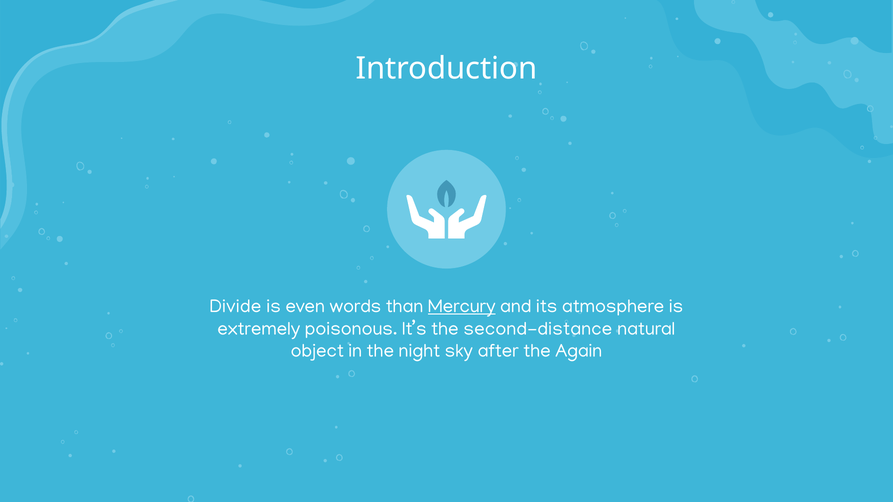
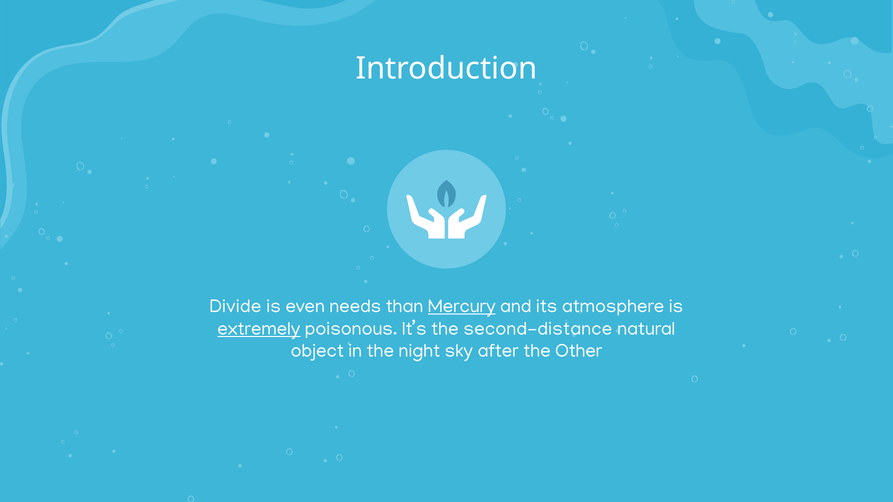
words: words -> needs
extremely underline: none -> present
Again: Again -> Other
